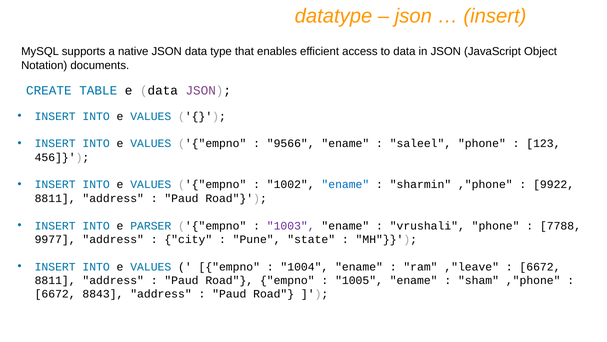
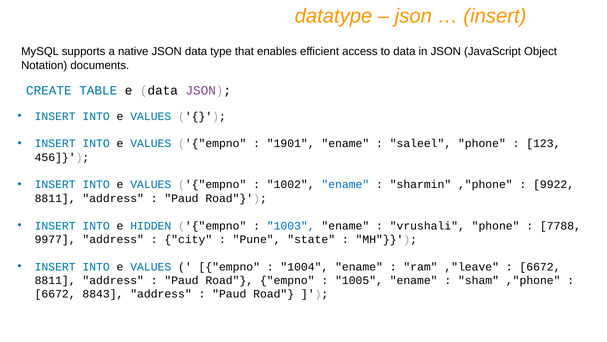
9566: 9566 -> 1901
PARSER: PARSER -> HIDDEN
1003 colour: purple -> blue
